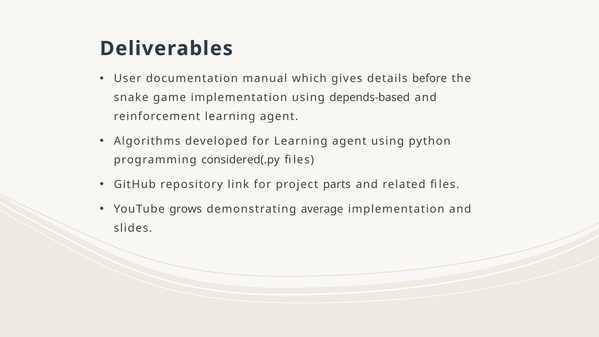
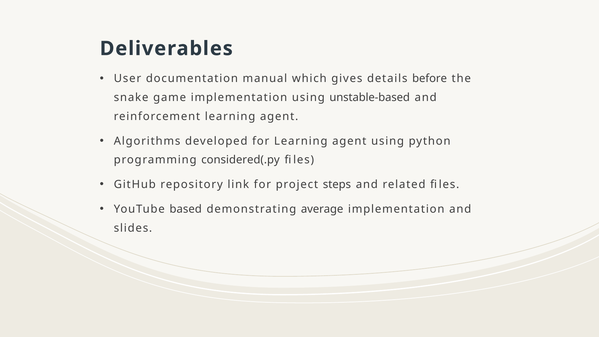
depends-based: depends-based -> unstable-based
parts: parts -> steps
grows: grows -> based
